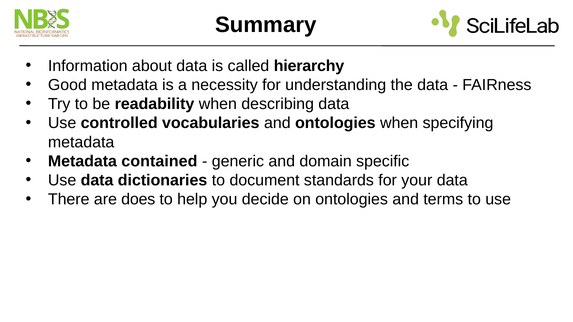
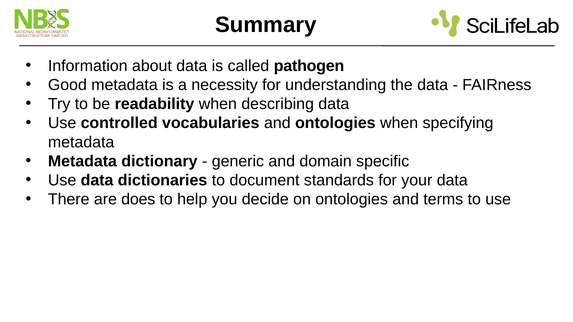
hierarchy: hierarchy -> pathogen
contained: contained -> dictionary
